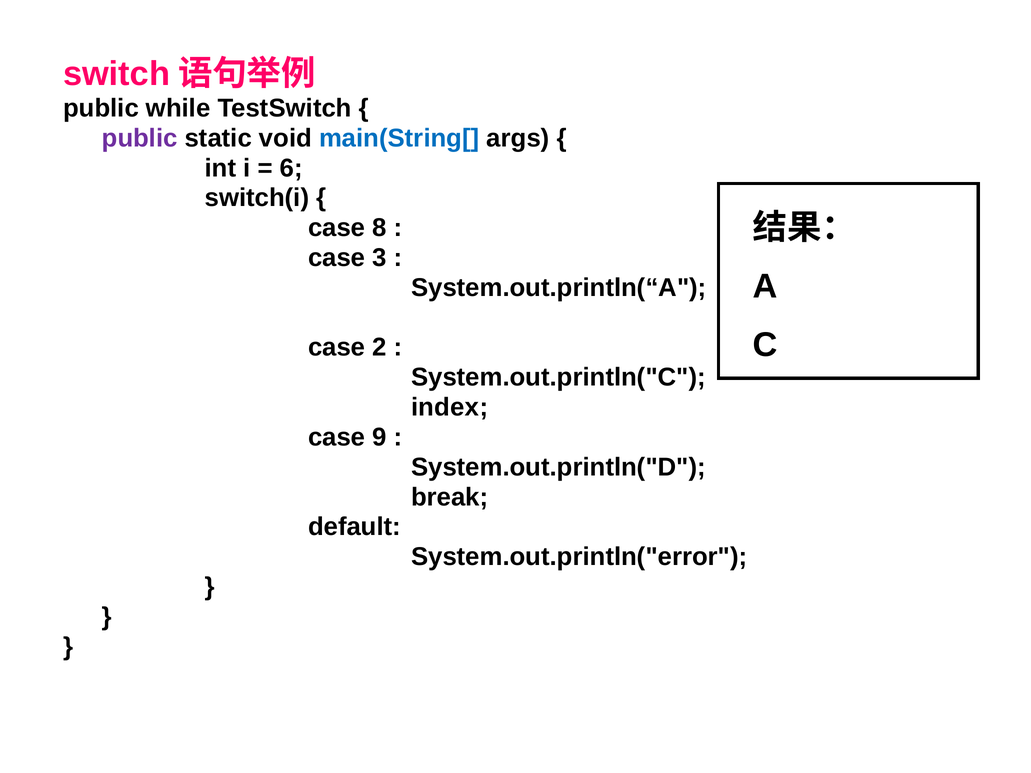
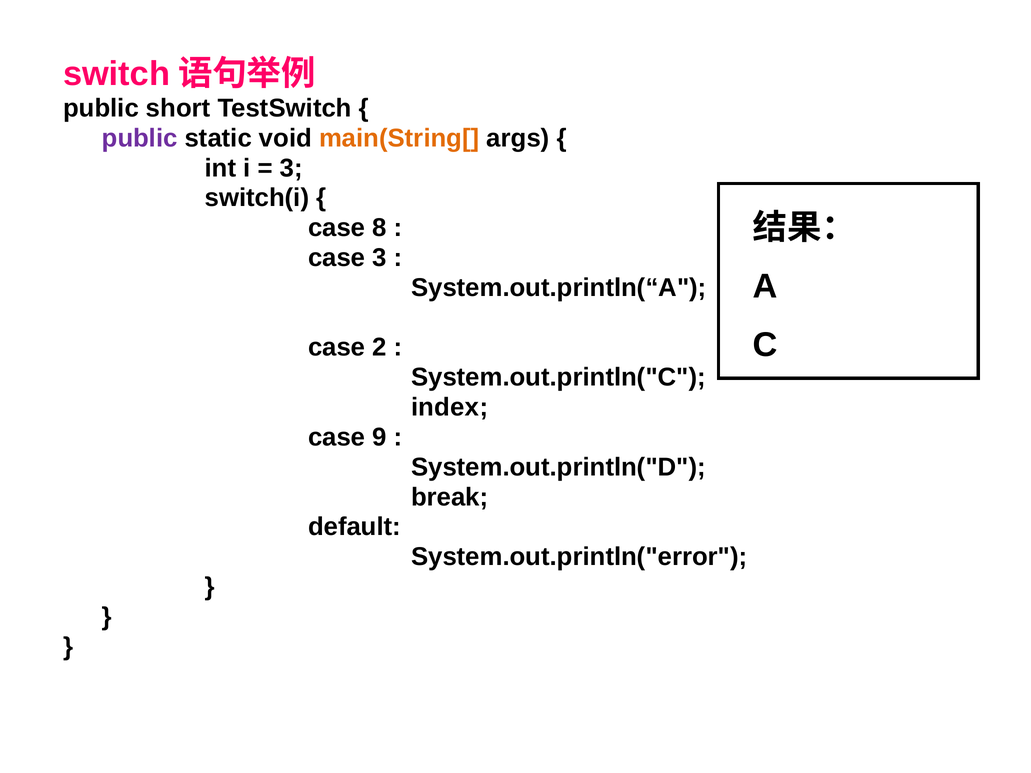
while: while -> short
main(String[ colour: blue -> orange
6 at (291, 168): 6 -> 3
